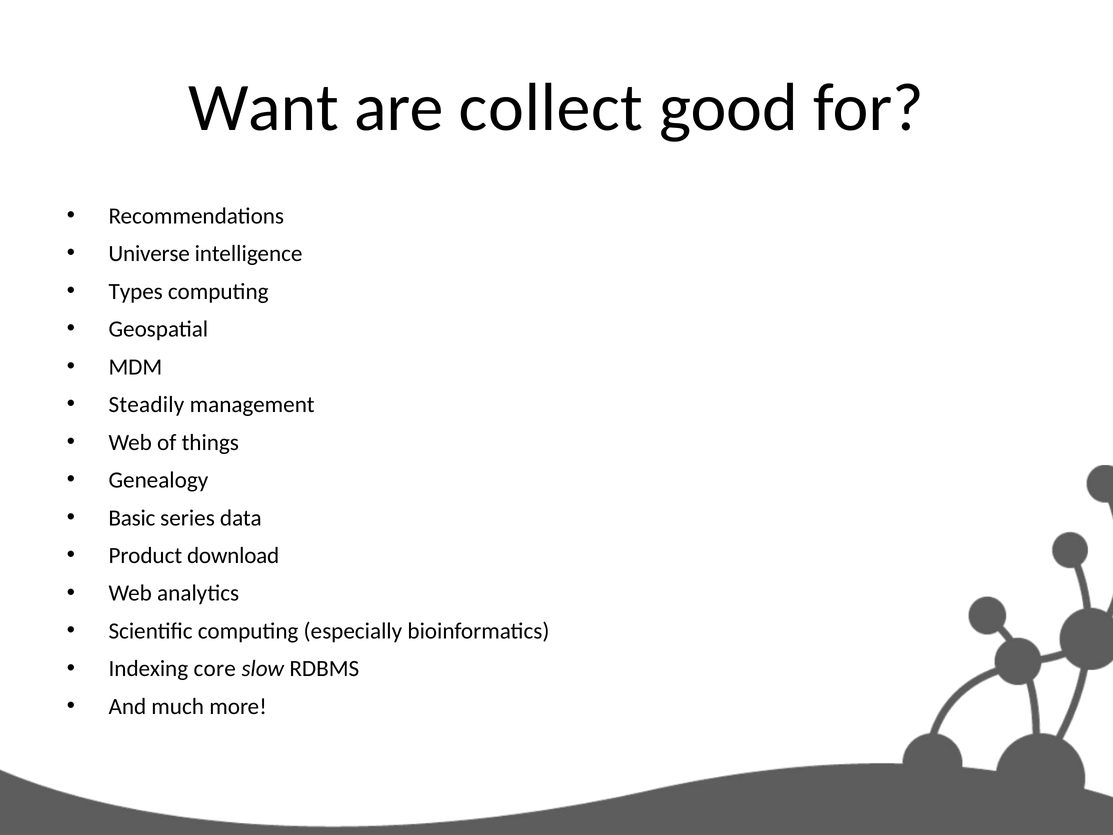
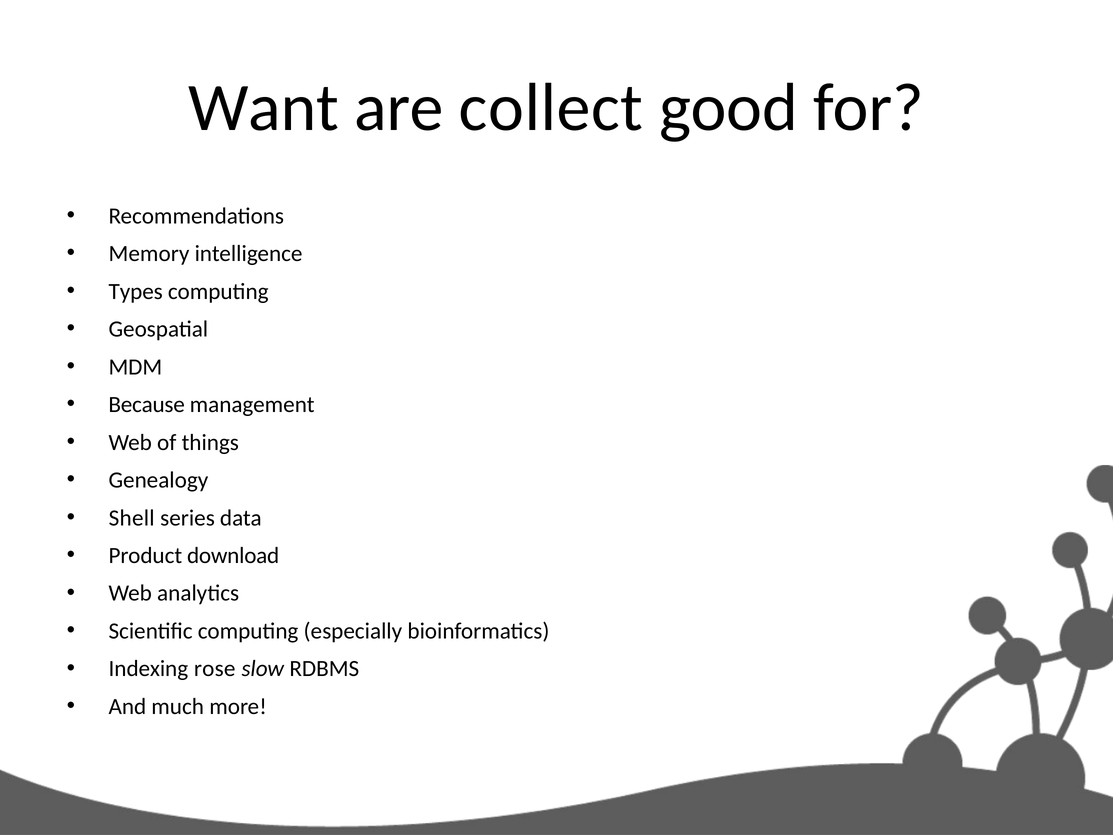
Universe: Universe -> Memory
Steadily: Steadily -> Because
Basic: Basic -> Shell
core: core -> rose
